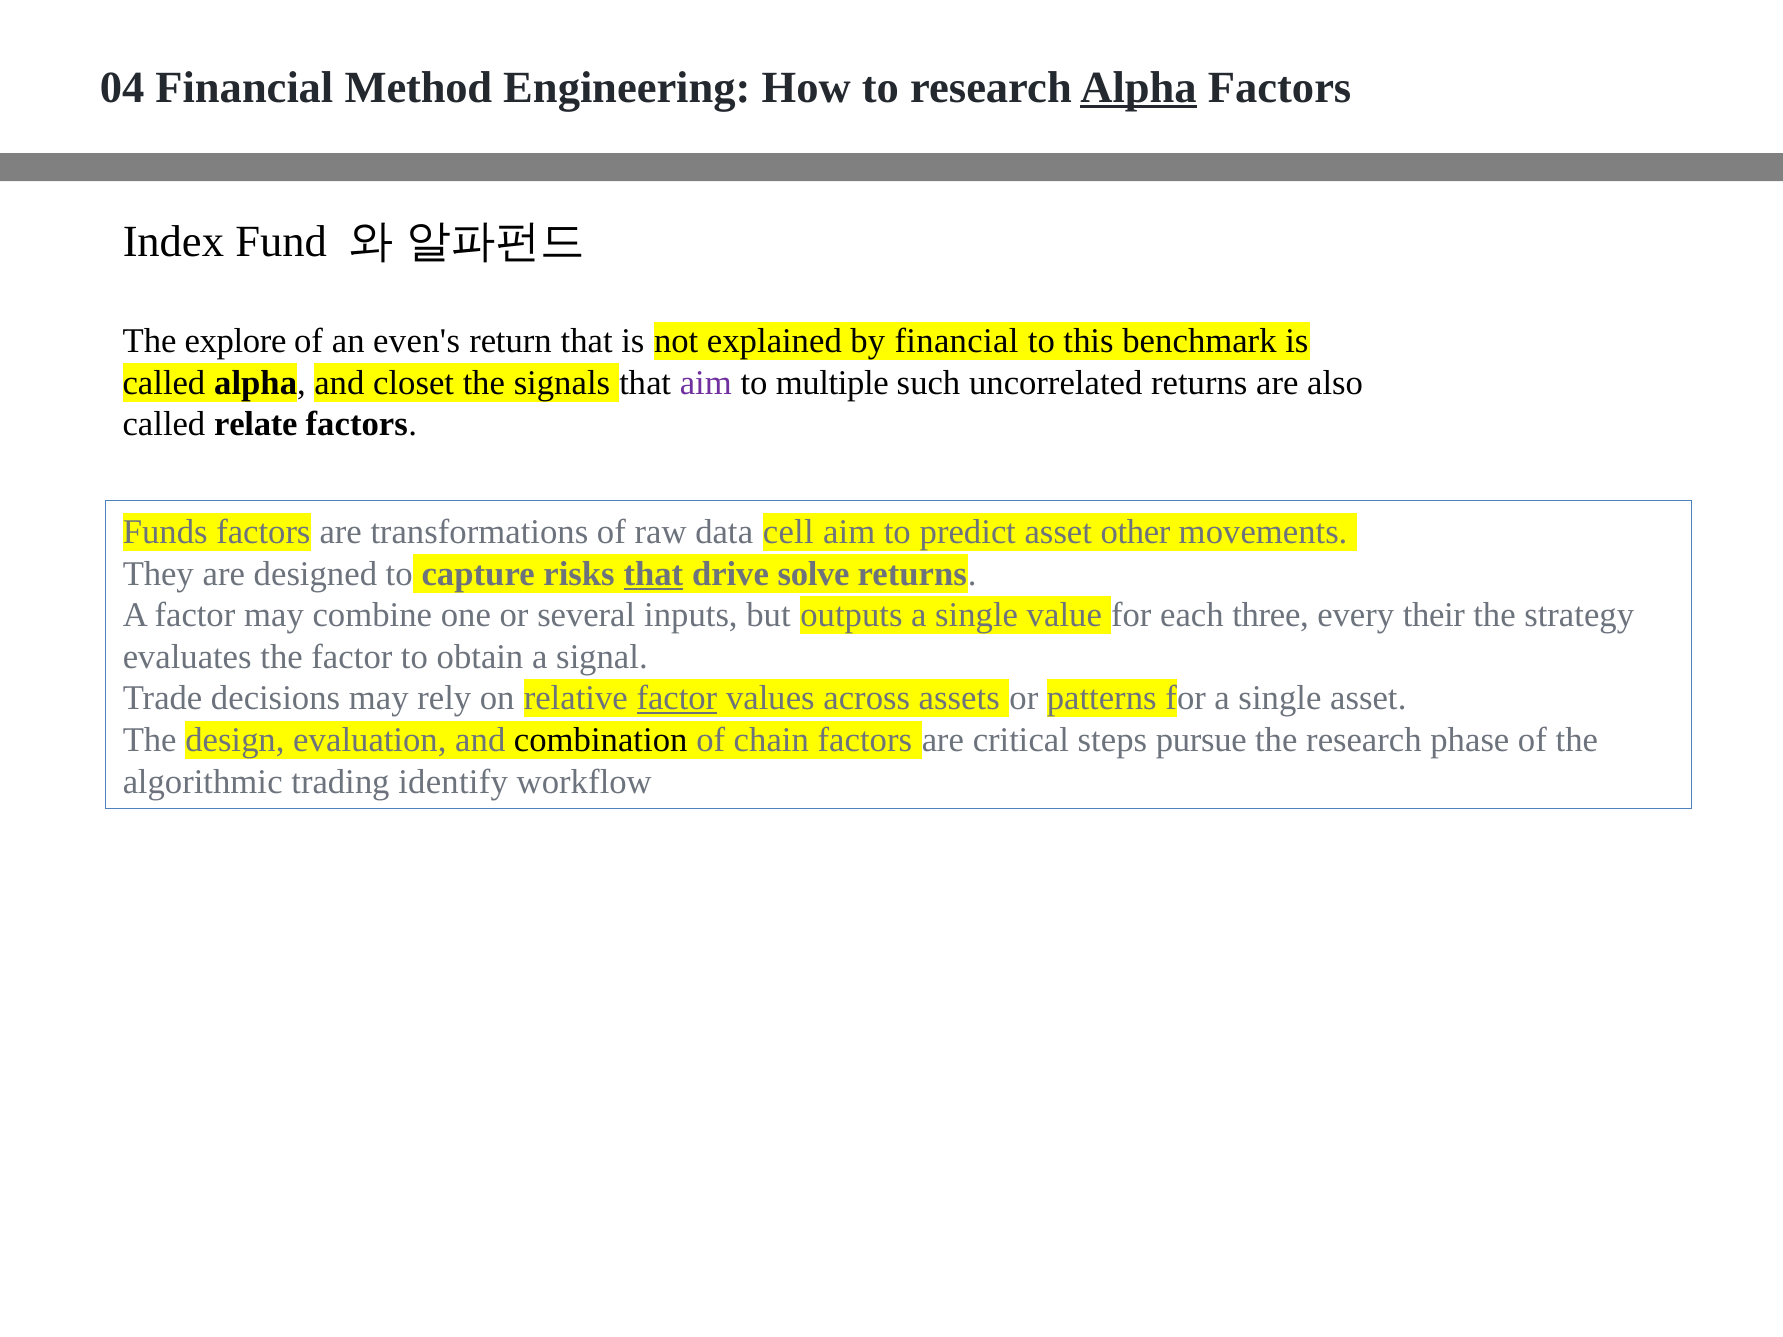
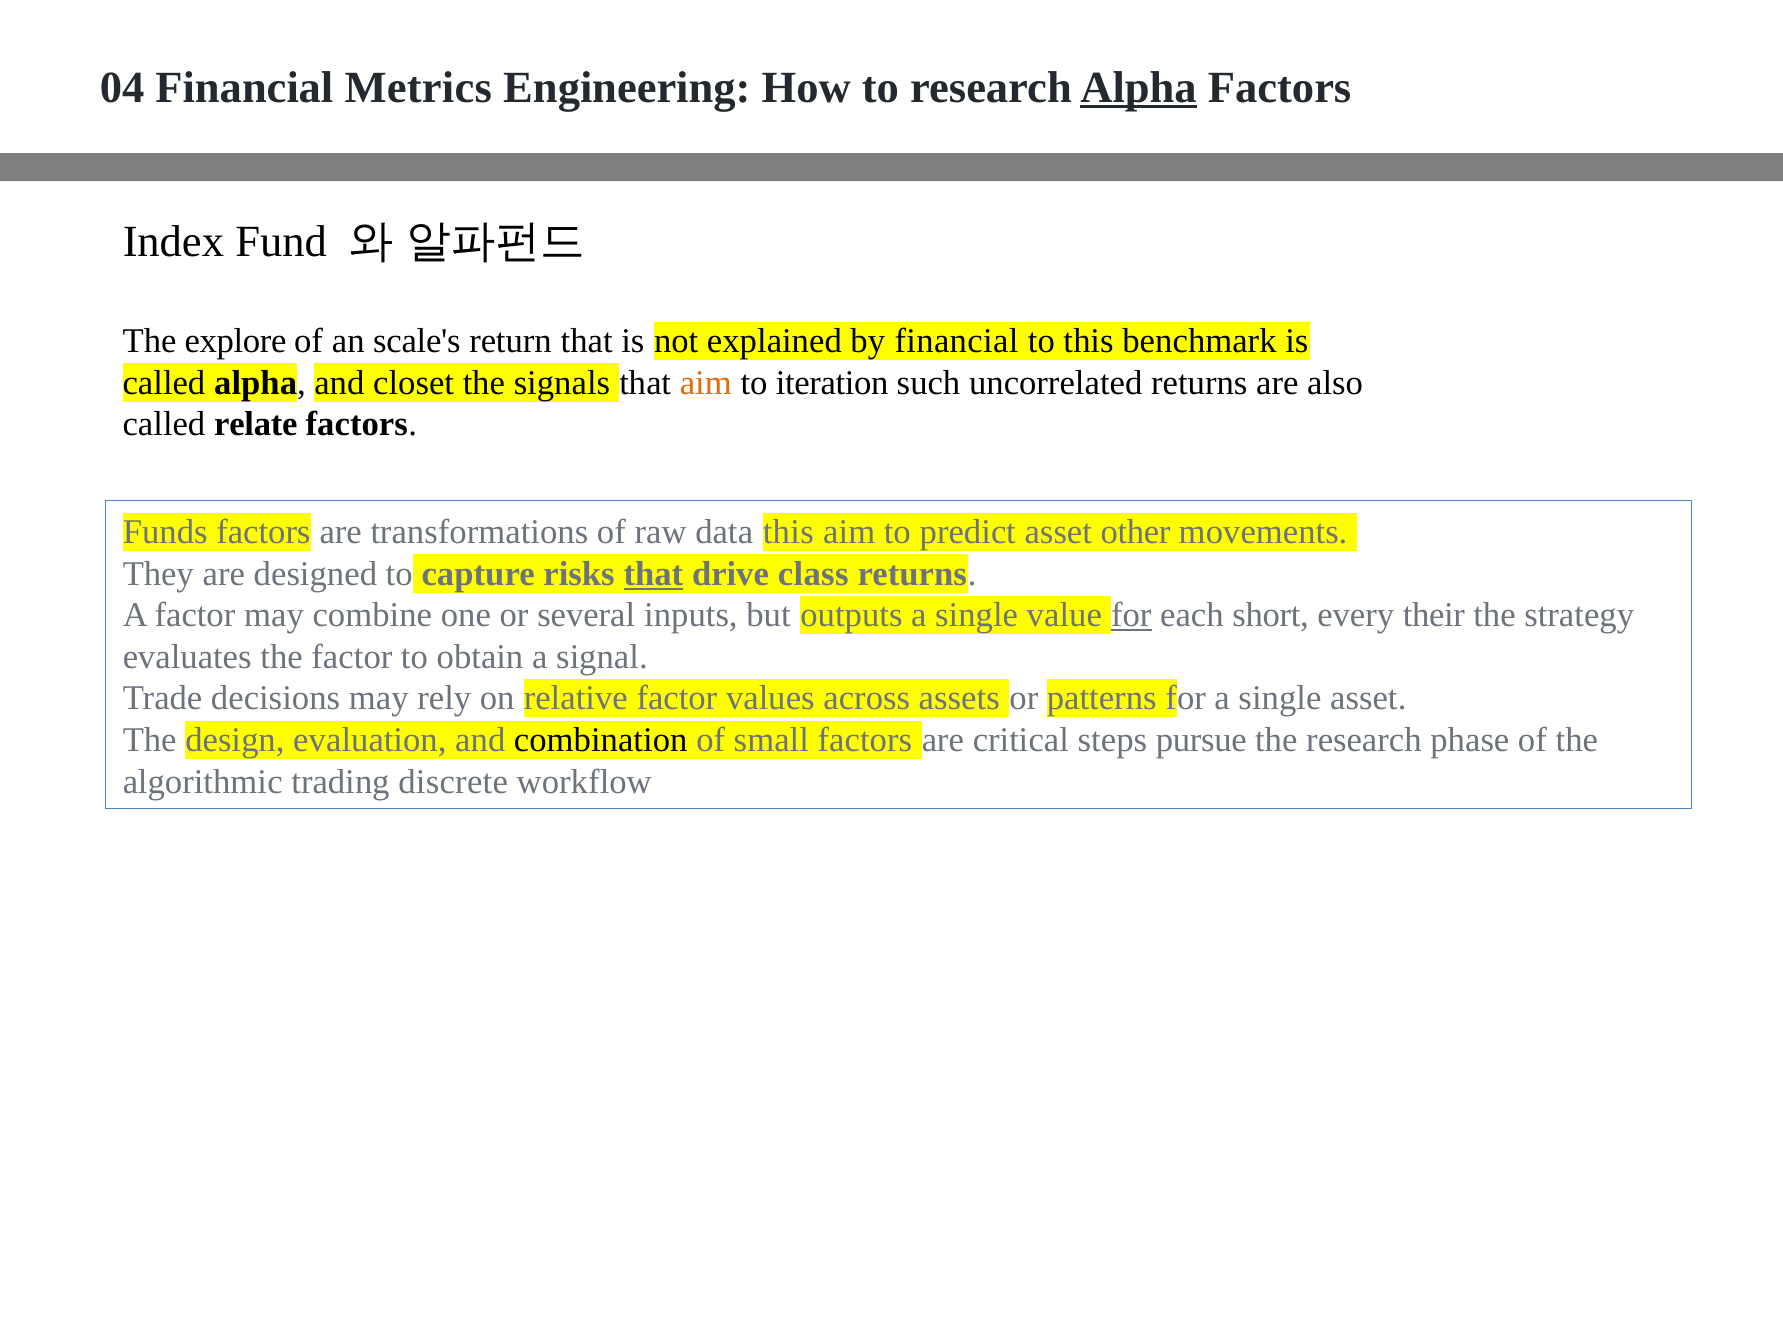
Method: Method -> Metrics
even's: even's -> scale's
aim at (706, 383) colour: purple -> orange
multiple: multiple -> iteration
data cell: cell -> this
solve: solve -> class
for at (1131, 615) underline: none -> present
three: three -> short
factor at (677, 699) underline: present -> none
chain: chain -> small
identify: identify -> discrete
